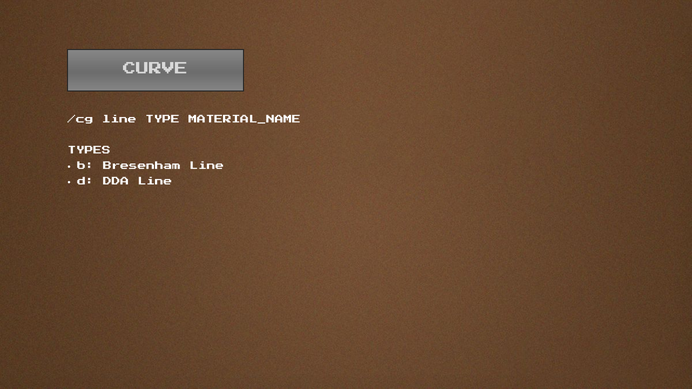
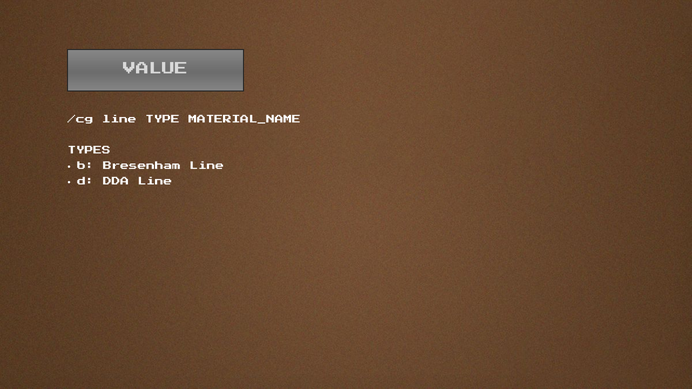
CURVE: CURVE -> VALUE
